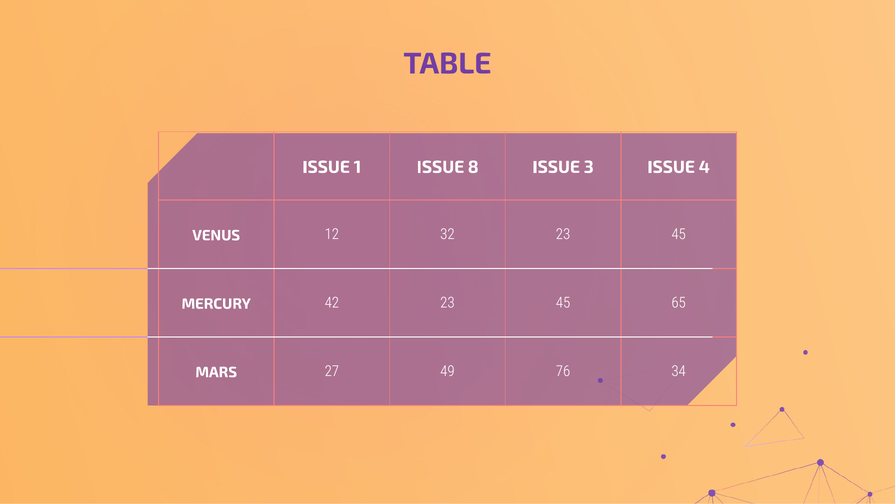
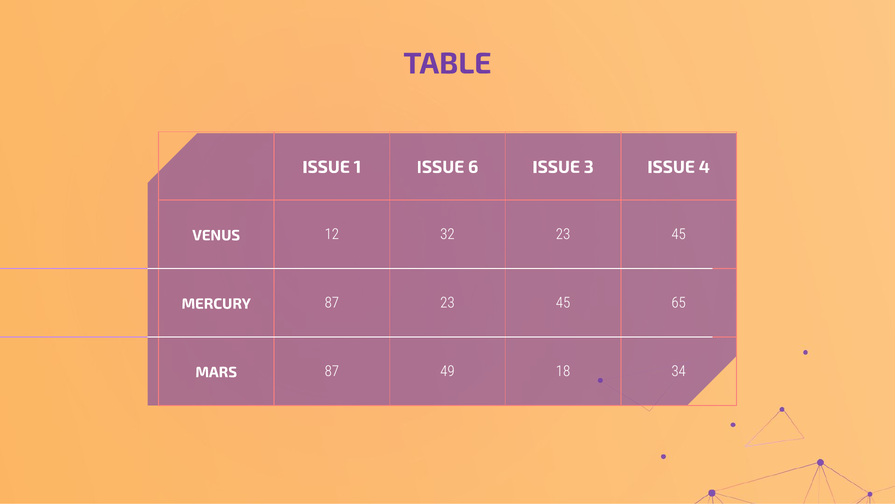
8: 8 -> 6
MERCURY 42: 42 -> 87
MARS 27: 27 -> 87
76: 76 -> 18
